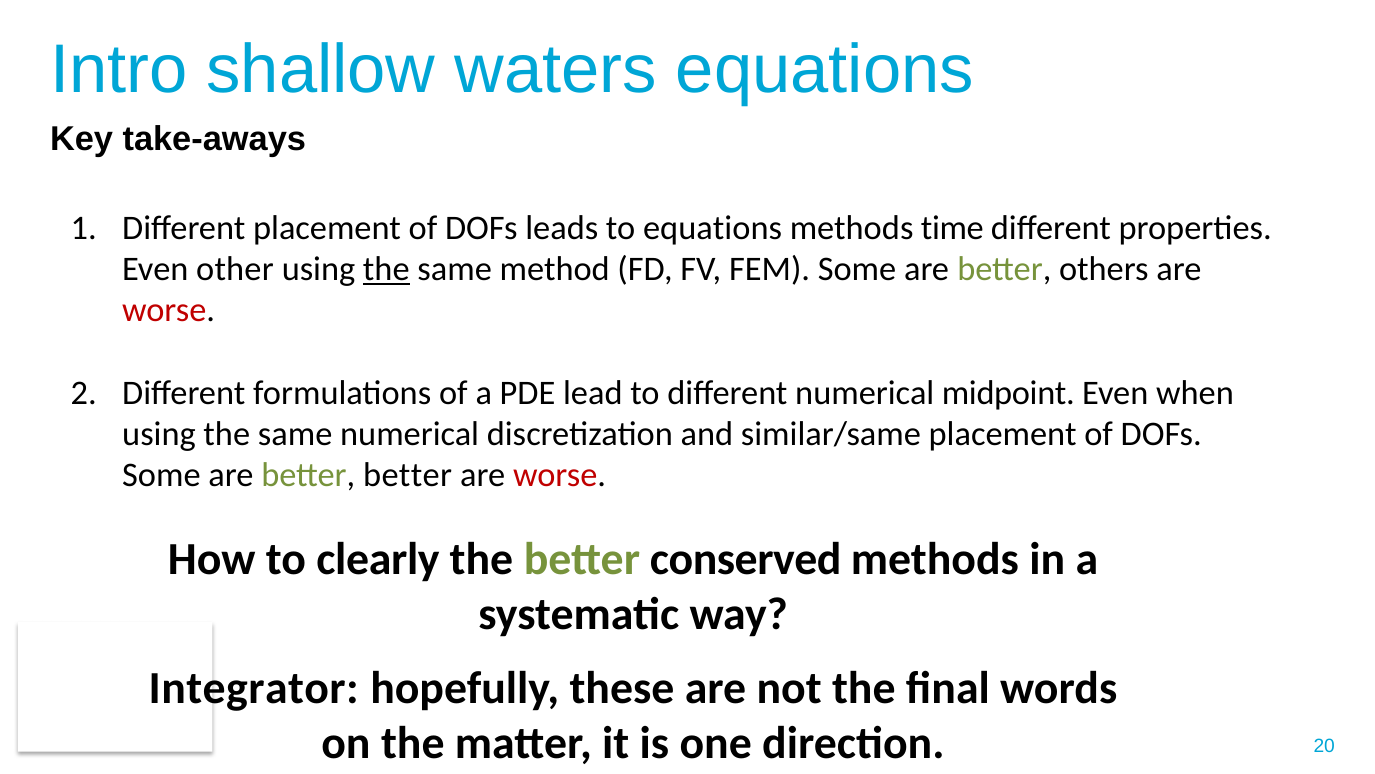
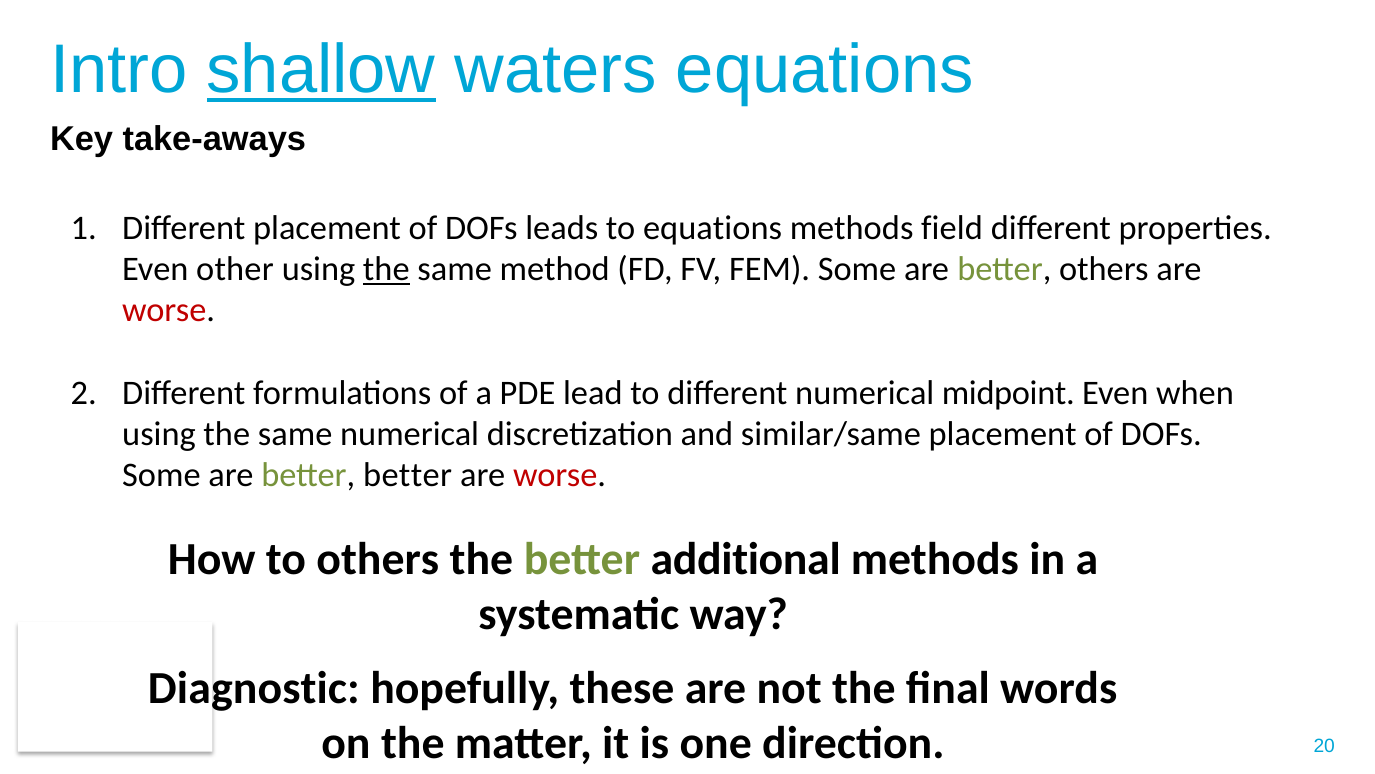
shallow underline: none -> present
time: time -> field
to clearly: clearly -> others
conserved: conserved -> additional
Integrator: Integrator -> Diagnostic
